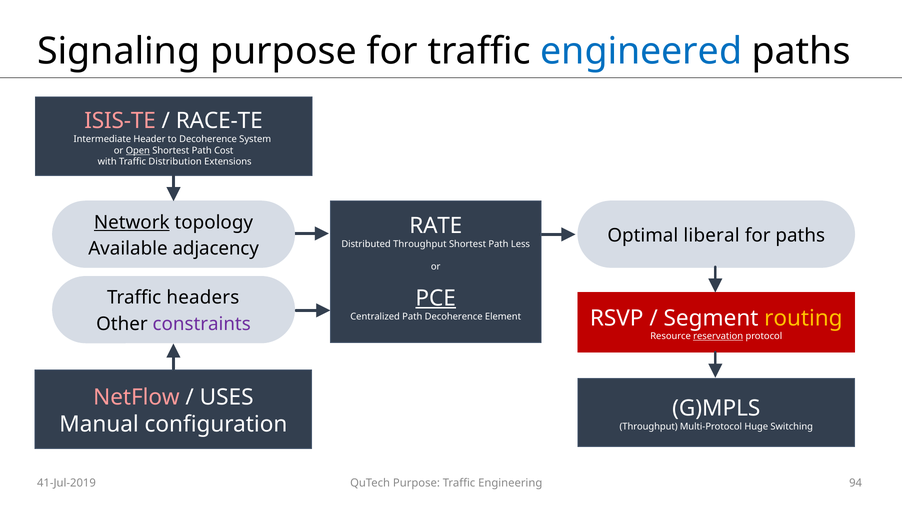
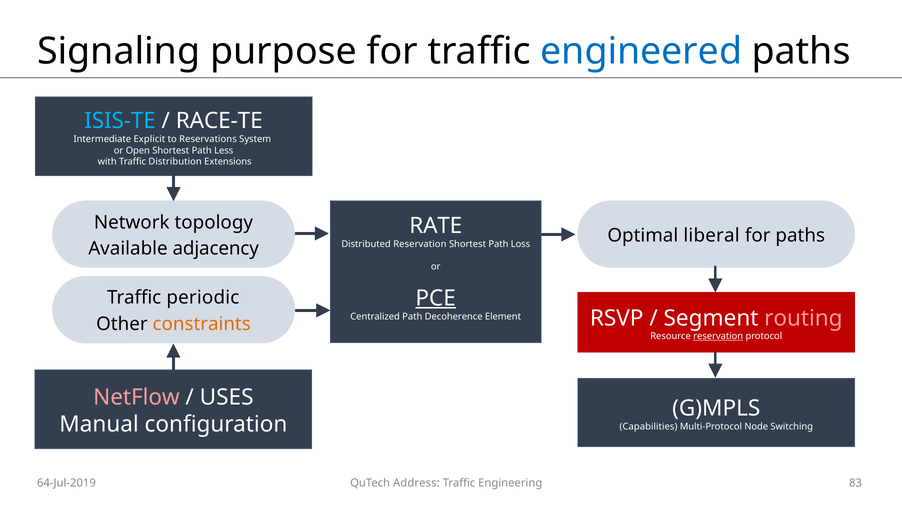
ISIS-TE colour: pink -> light blue
Header: Header -> Explicit
to Decoherence: Decoherence -> Reservations
Open underline: present -> none
Cost: Cost -> Less
Network underline: present -> none
Distributed Throughput: Throughput -> Reservation
Less: Less -> Loss
headers: headers -> periodic
routing colour: yellow -> pink
constraints colour: purple -> orange
Throughput at (649, 427): Throughput -> Capabilities
Huge: Huge -> Node
41-Jul-2019: 41-Jul-2019 -> 64-Jul-2019
QuTech Purpose: Purpose -> Address
94: 94 -> 83
